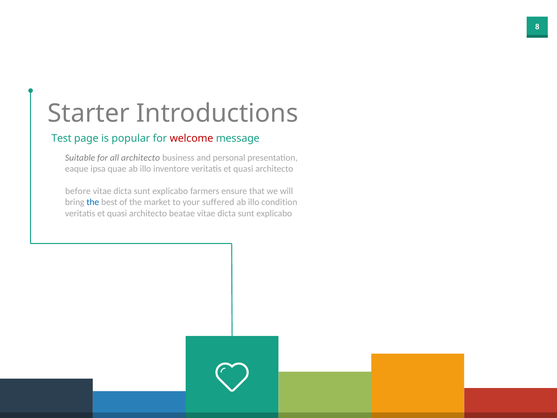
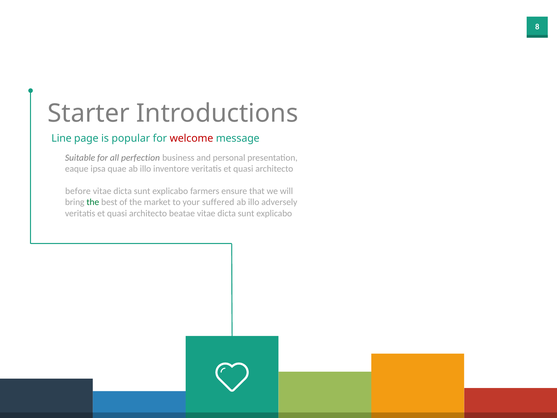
Test: Test -> Line
all architecto: architecto -> perfection
the at (93, 202) colour: blue -> green
condition: condition -> adversely
